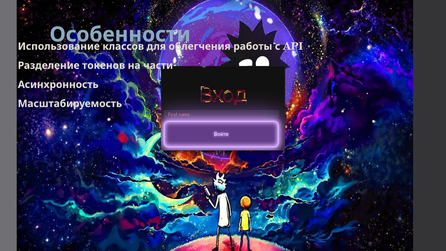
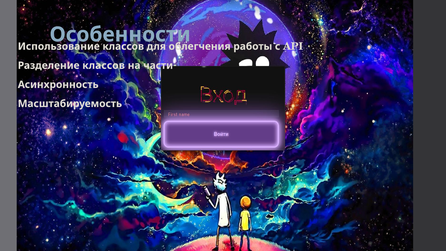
Разделение токенов: токенов -> классов
